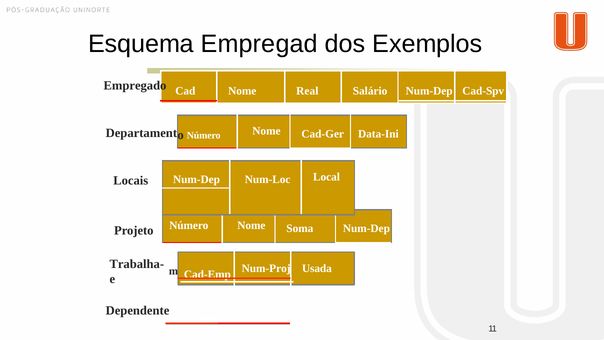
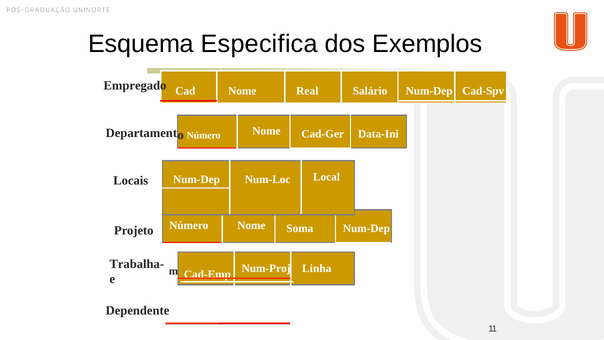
Empregad: Empregad -> Especifica
Usada: Usada -> Linha
